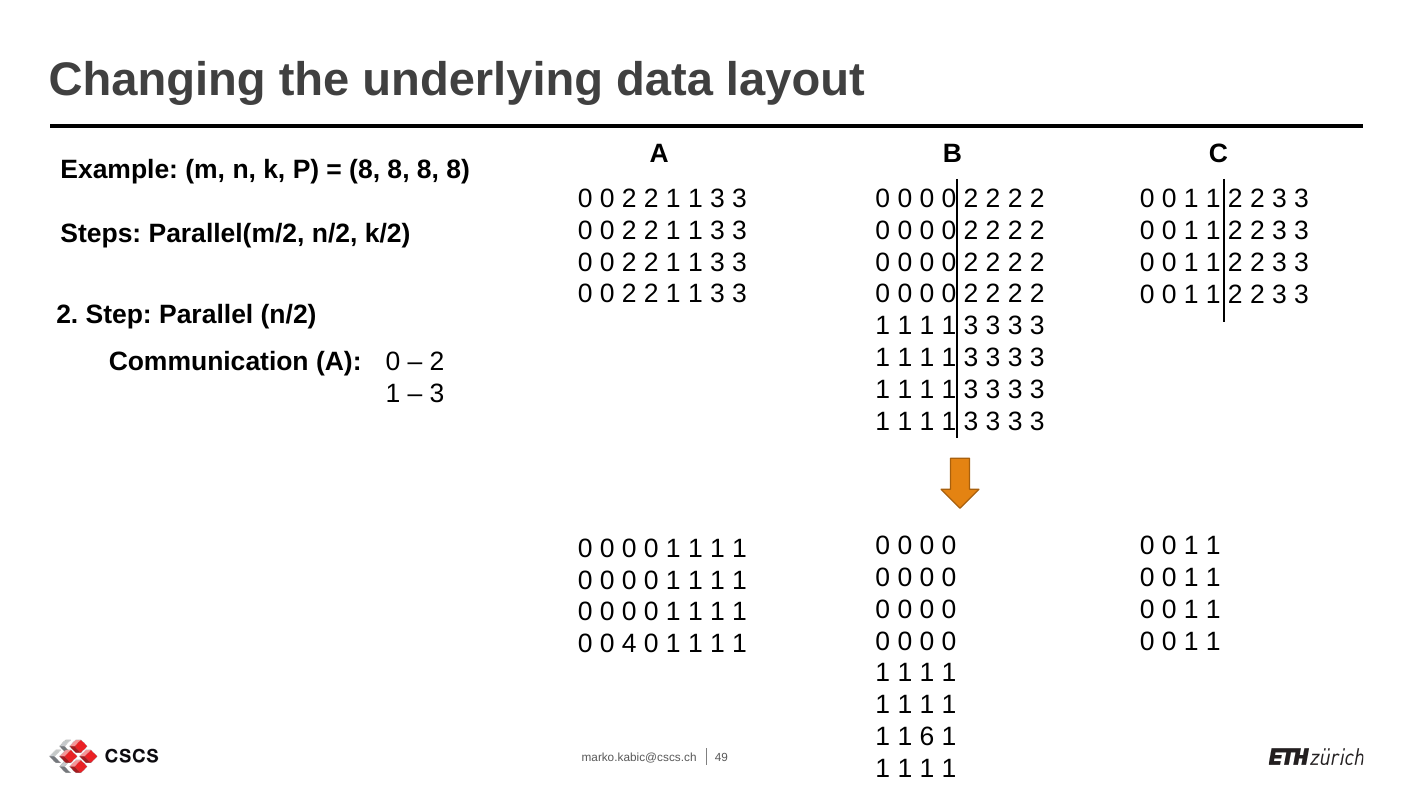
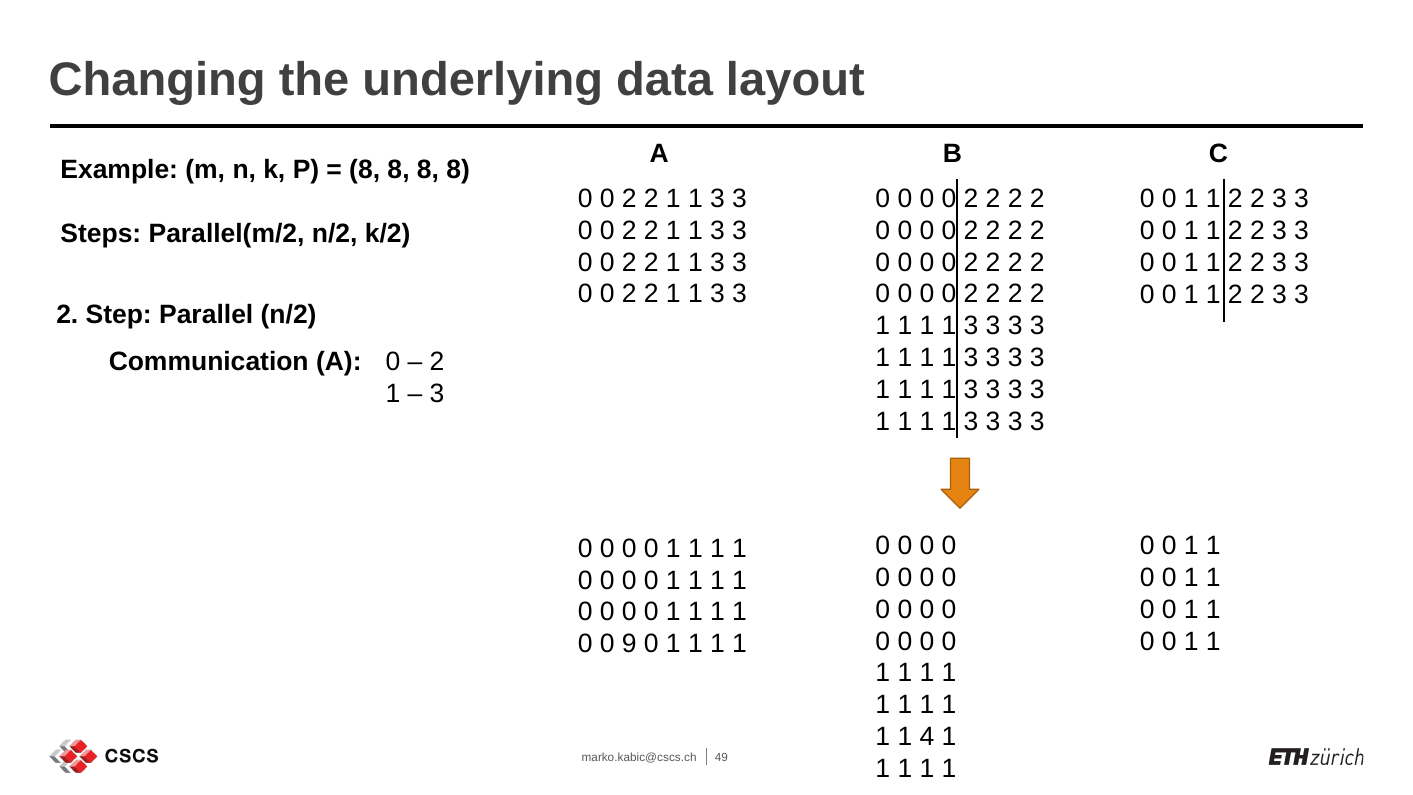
4: 4 -> 9
6: 6 -> 4
